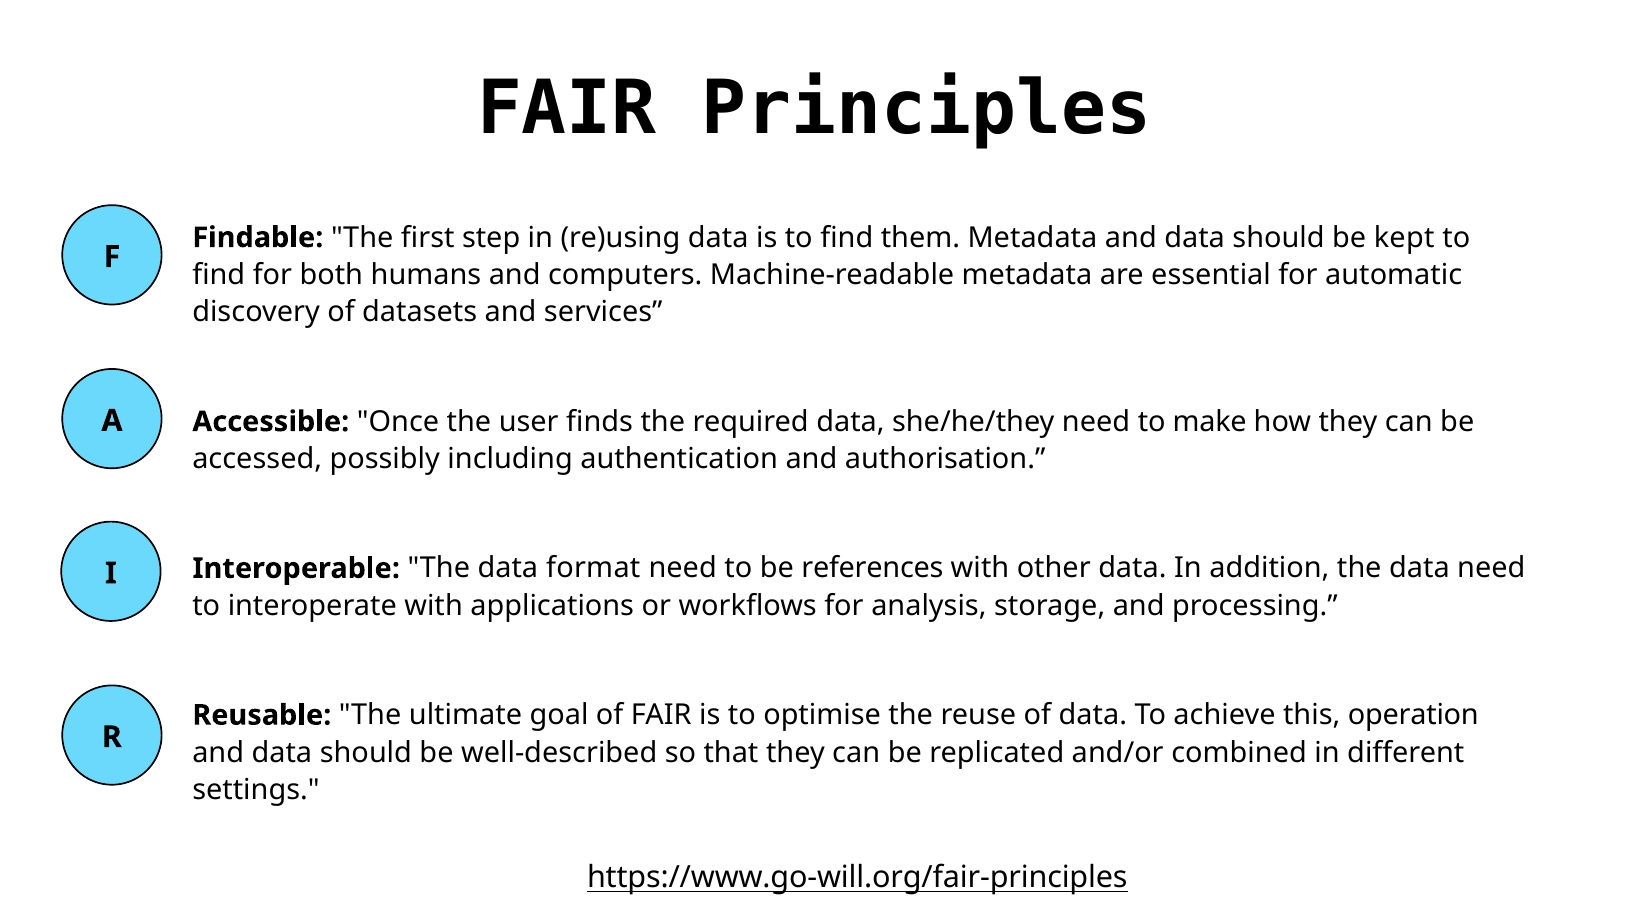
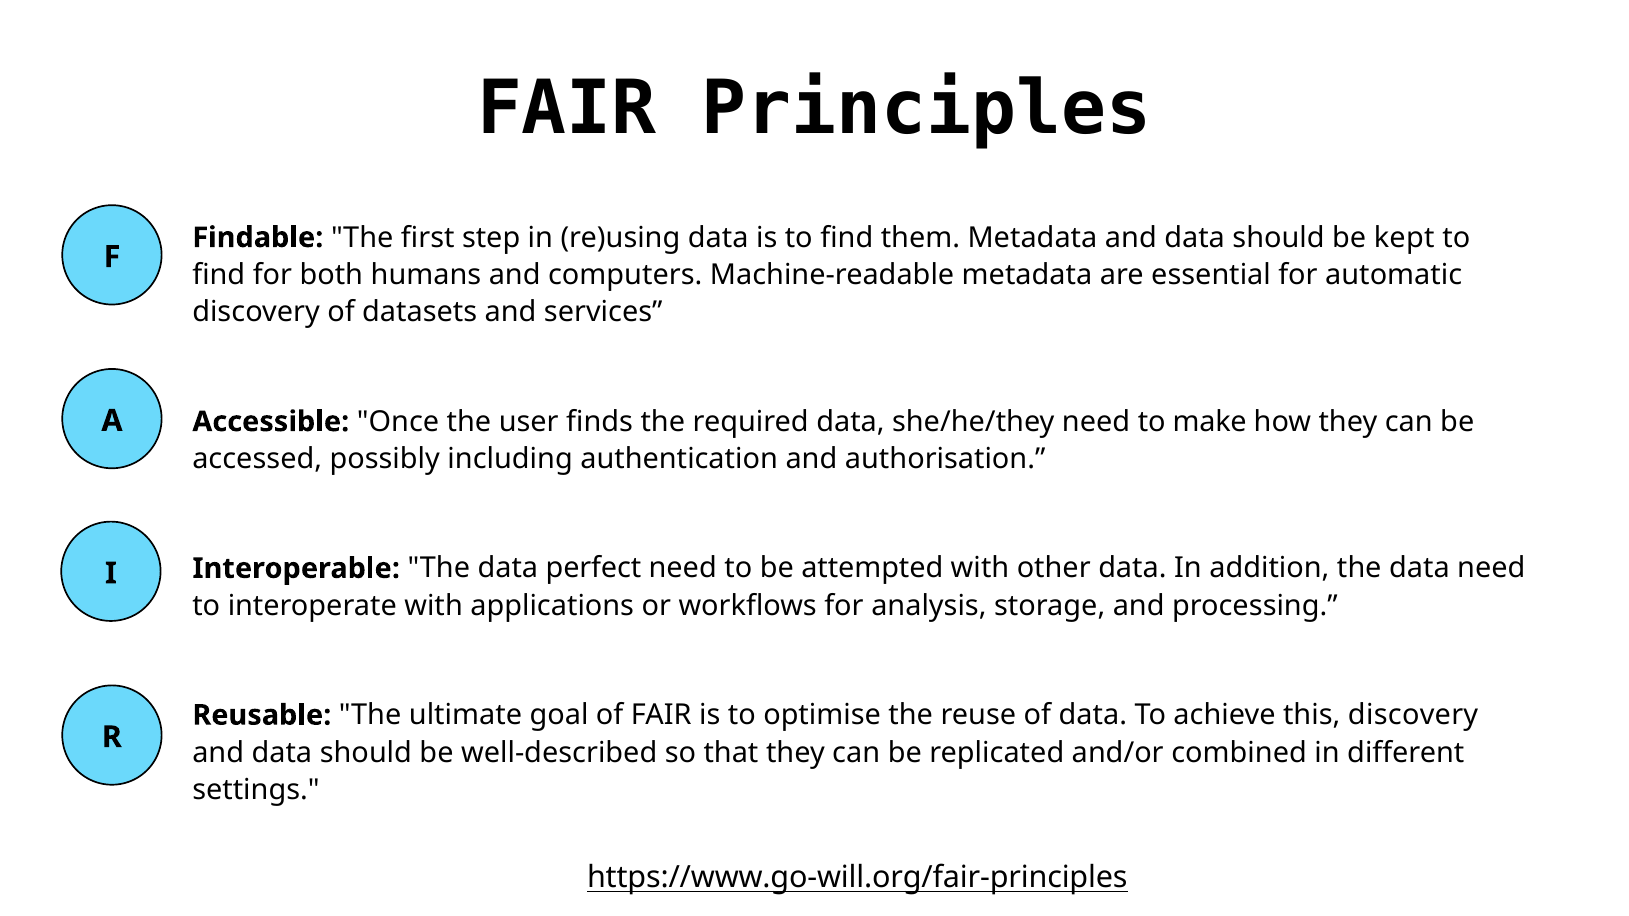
format: format -> perfect
references: references -> attempted
this operation: operation -> discovery
